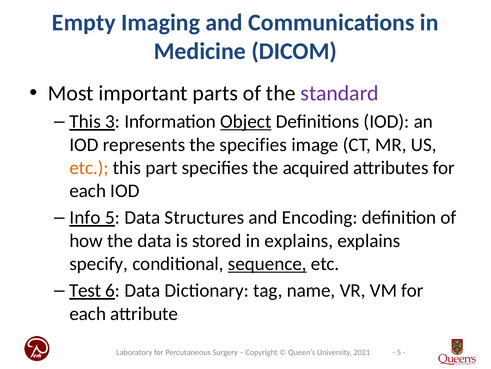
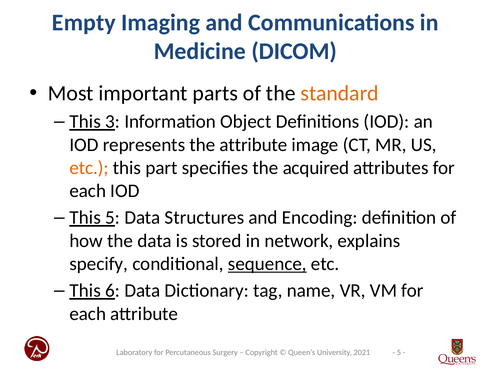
standard colour: purple -> orange
Object underline: present -> none
the specifies: specifies -> attribute
Info at (85, 217): Info -> This
in explains: explains -> network
Test at (85, 290): Test -> This
